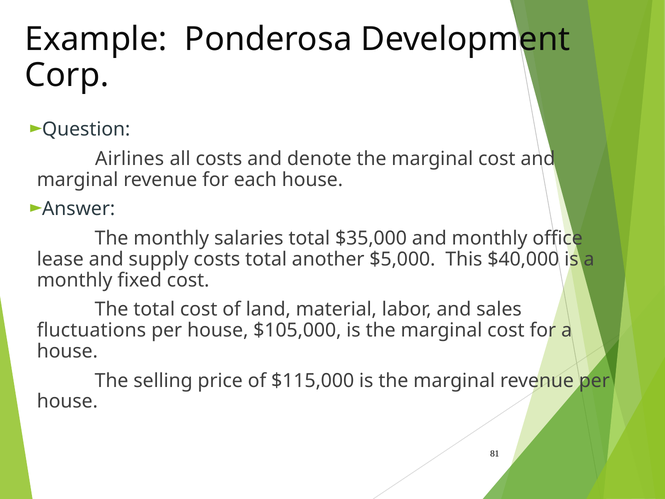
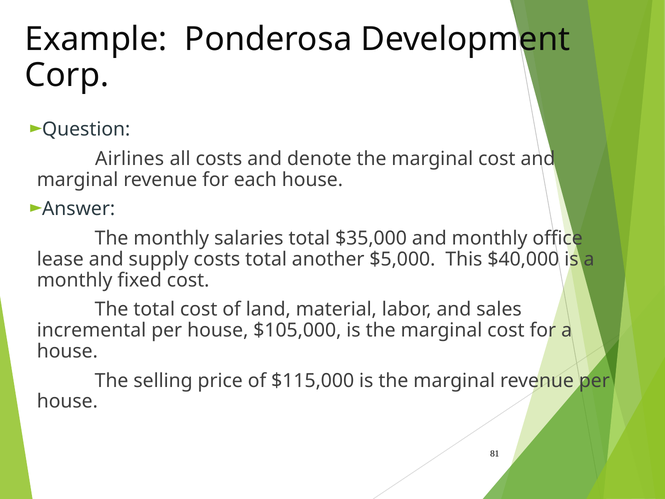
fluctuations: fluctuations -> incremental
